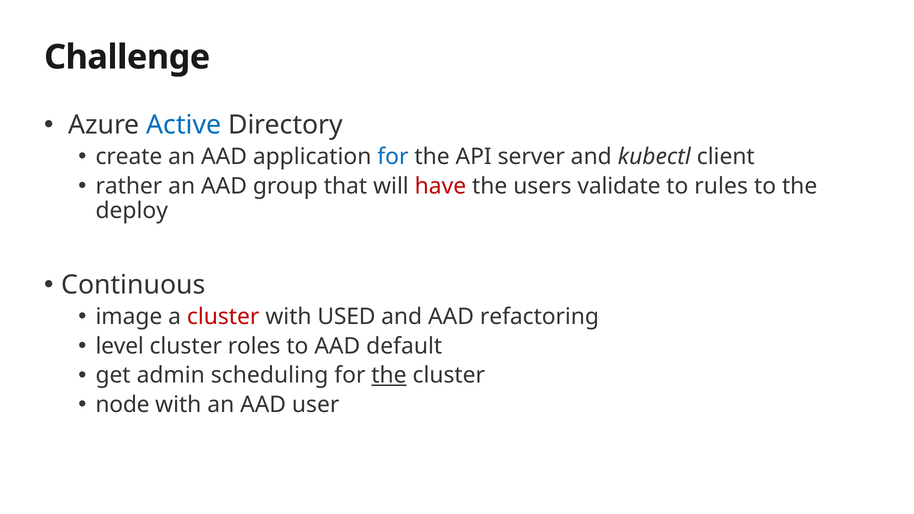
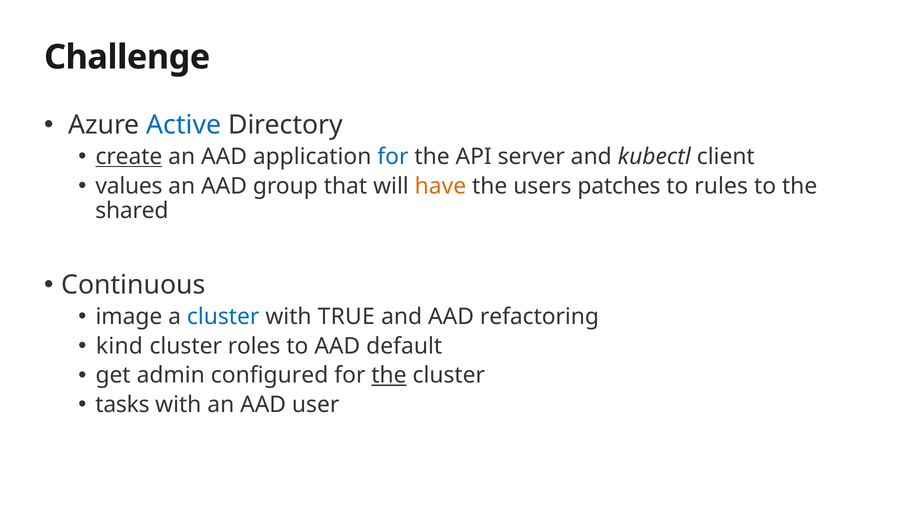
create underline: none -> present
rather: rather -> values
have colour: red -> orange
validate: validate -> patches
deploy: deploy -> shared
cluster at (223, 317) colour: red -> blue
USED: USED -> TRUE
level: level -> kind
scheduling: scheduling -> configured
node: node -> tasks
